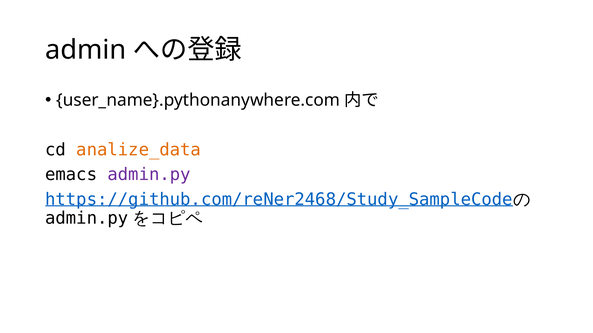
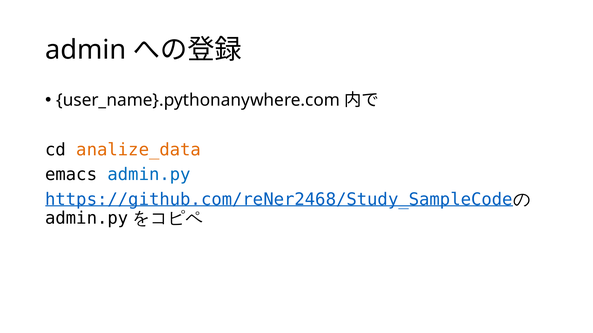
admin.py colour: purple -> blue
